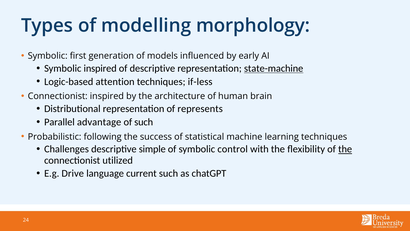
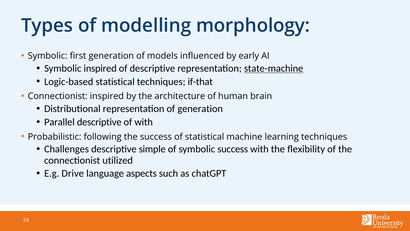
Logic-based attention: attention -> statistical
if-less: if-less -> if-that
of represents: represents -> generation
Parallel advantage: advantage -> descriptive
of such: such -> with
symbolic control: control -> success
the at (345, 149) underline: present -> none
current: current -> aspects
